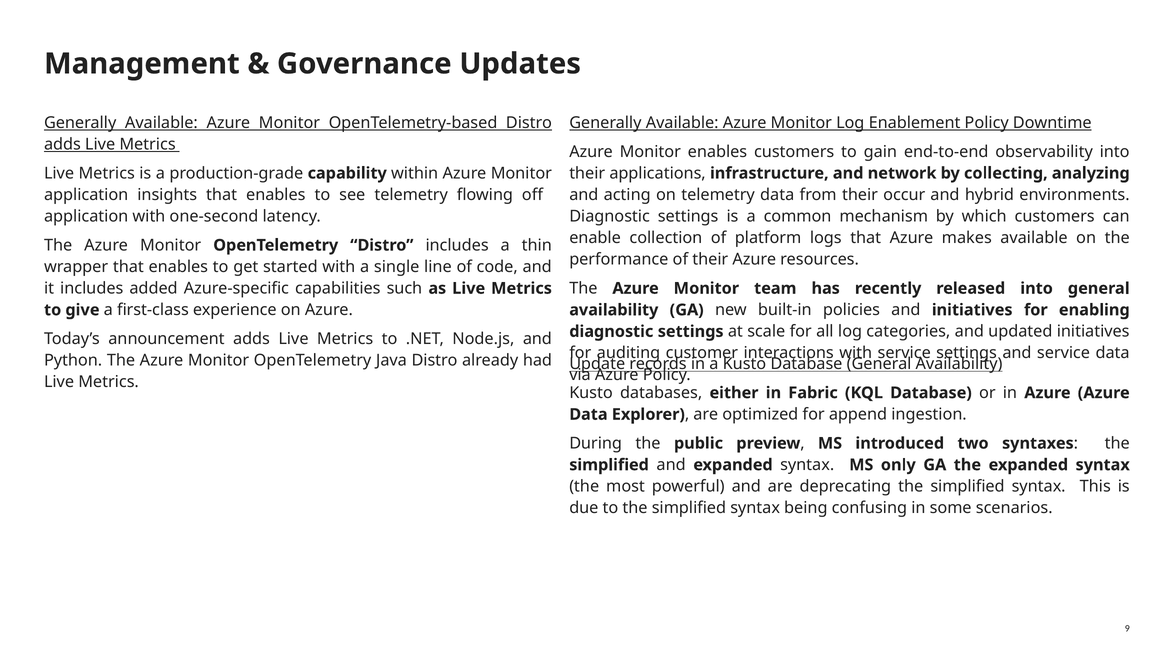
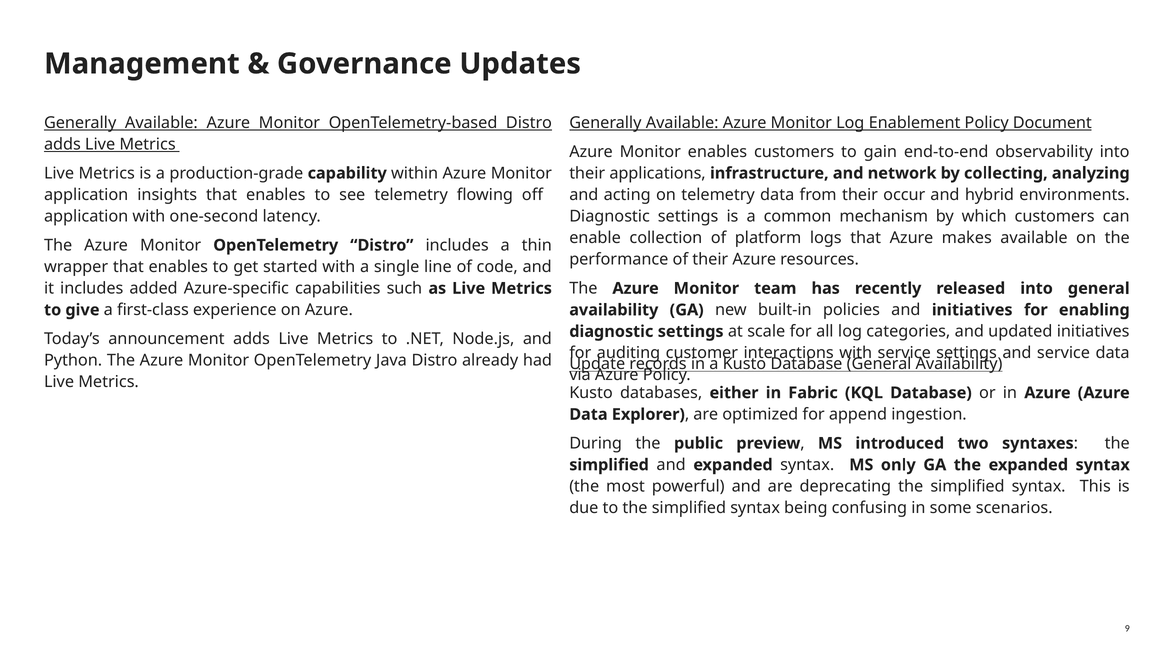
Downtime: Downtime -> Document
